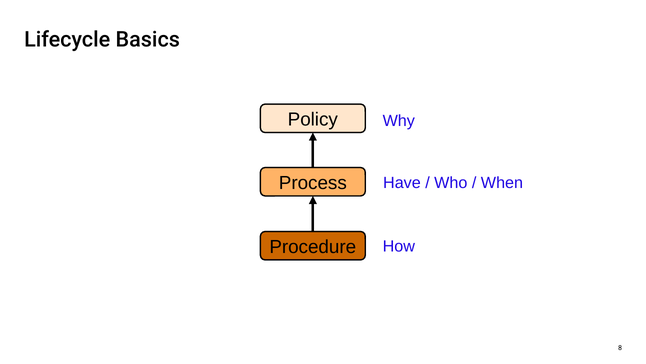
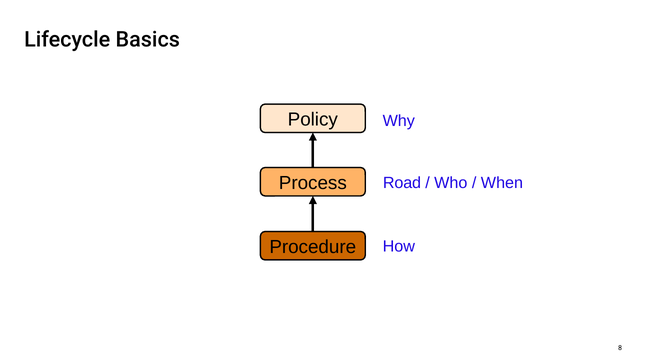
Have: Have -> Road
